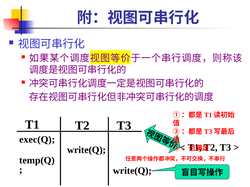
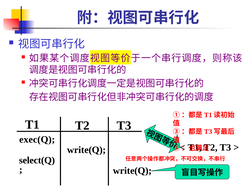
temp(Q: temp(Q -> select(Q
